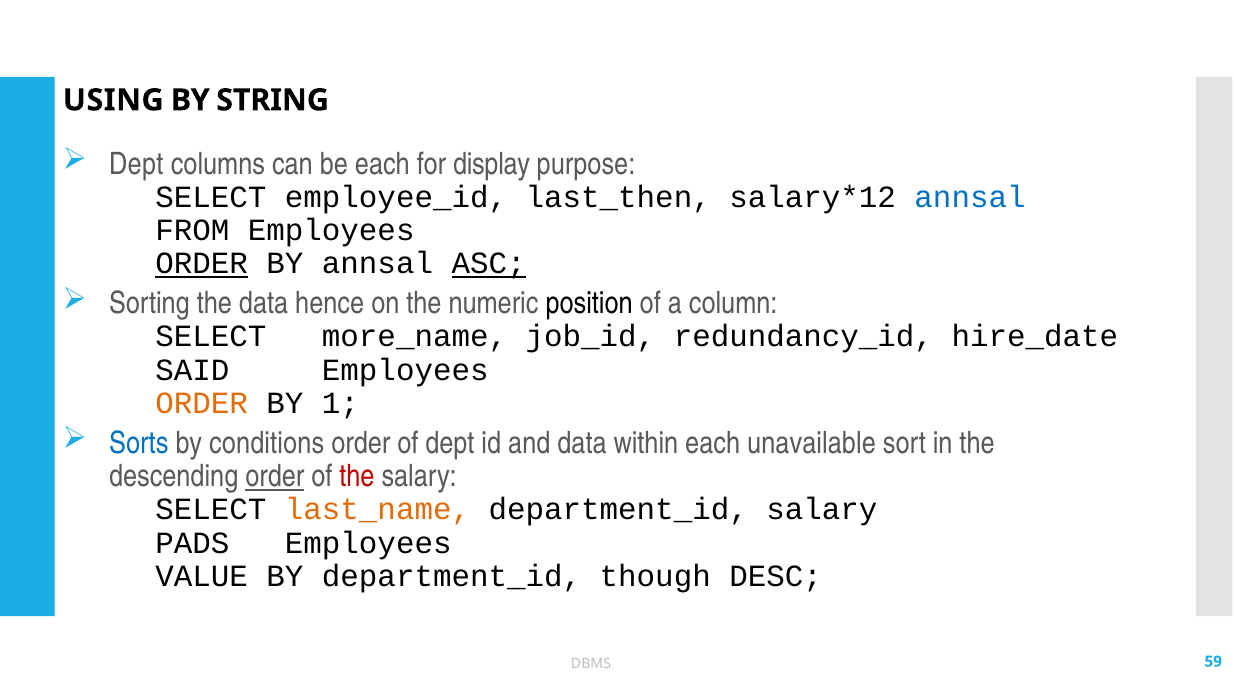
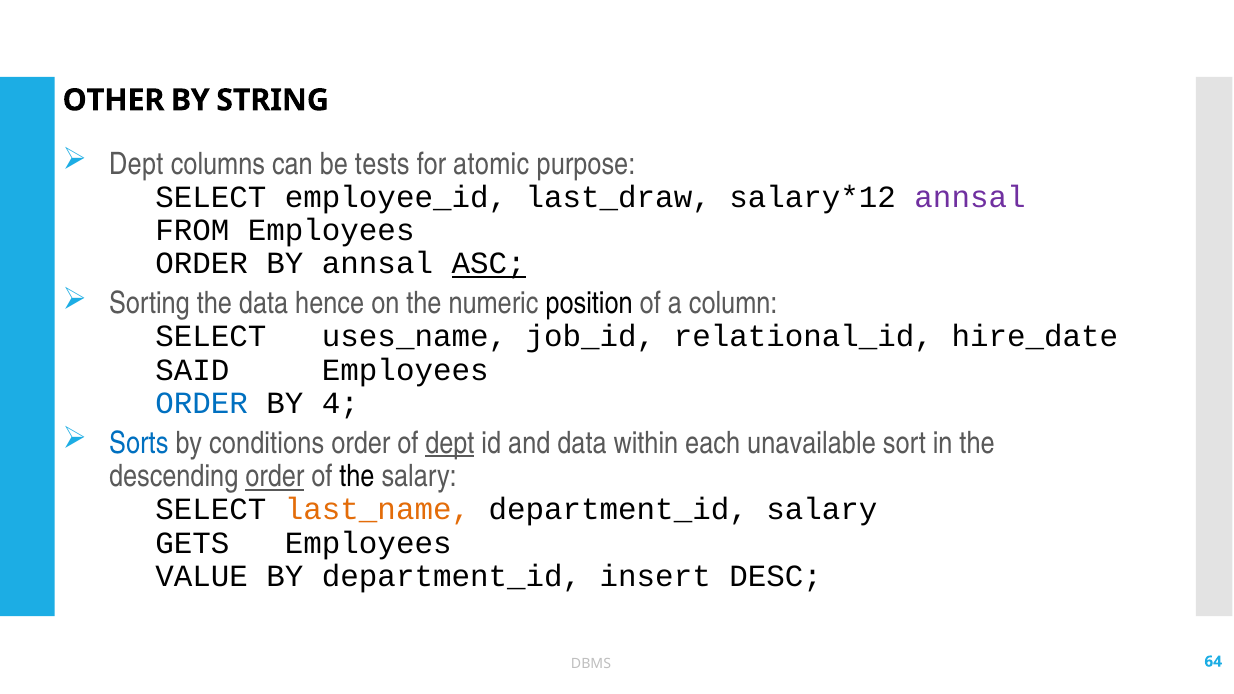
USING: USING -> OTHER
be each: each -> tests
display: display -> atomic
last_then: last_then -> last_draw
annsal at (970, 197) colour: blue -> purple
ORDER at (202, 264) underline: present -> none
more_name: more_name -> uses_name
redundancy_id: redundancy_id -> relational_id
ORDER at (202, 403) colour: orange -> blue
1: 1 -> 4
dept at (450, 443) underline: none -> present
the at (357, 476) colour: red -> black
PADS: PADS -> GETS
though: though -> insert
59: 59 -> 64
